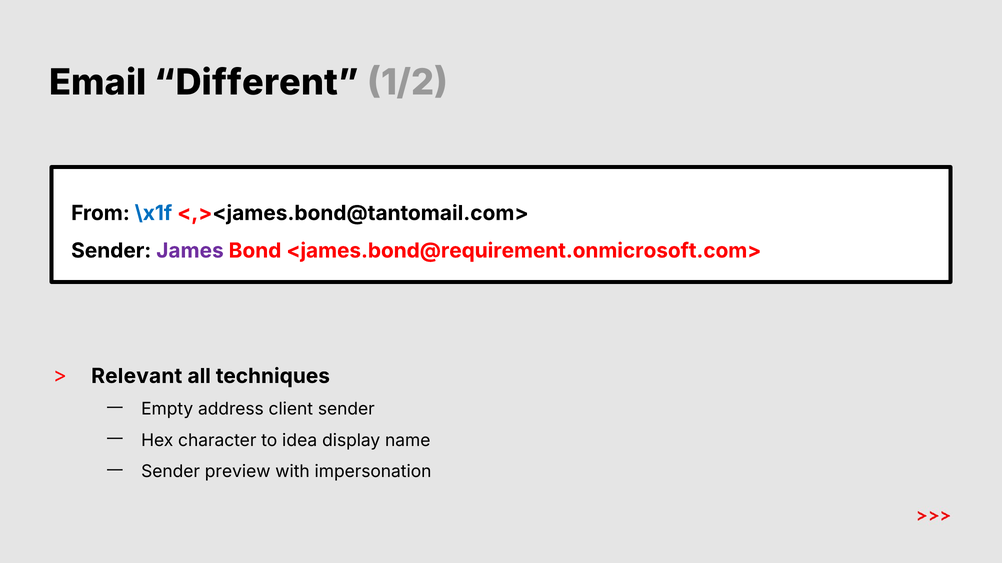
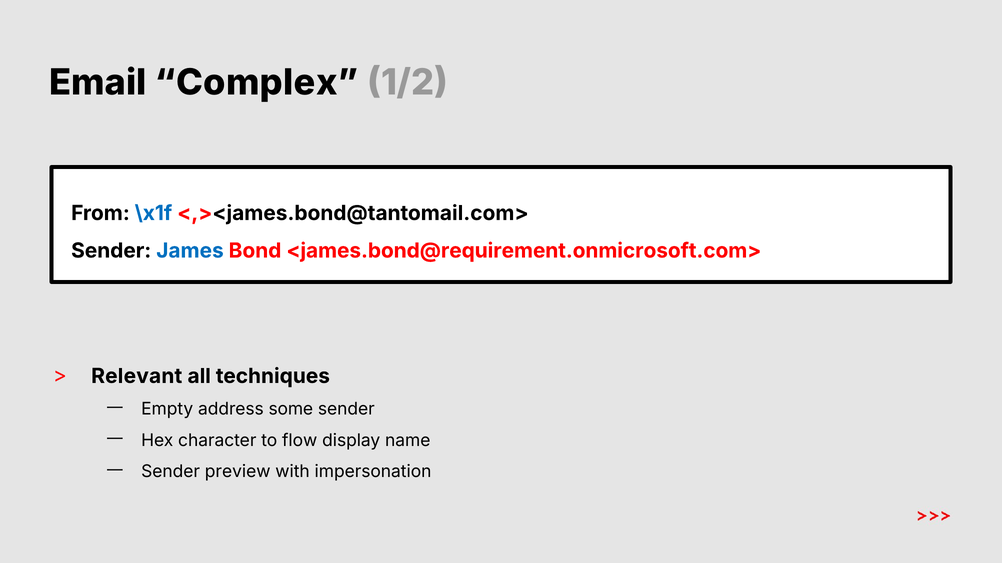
Different: Different -> Complex
James colour: purple -> blue
client: client -> some
idea: idea -> flow
